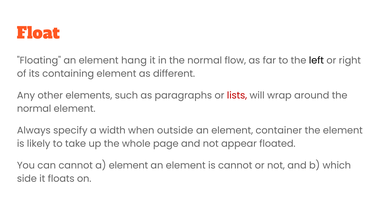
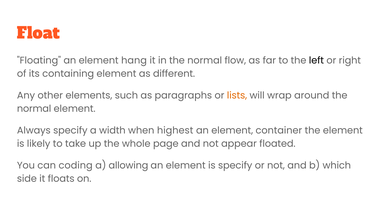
lists colour: red -> orange
outside: outside -> highest
can cannot: cannot -> coding
a element: element -> allowing
is cannot: cannot -> specify
